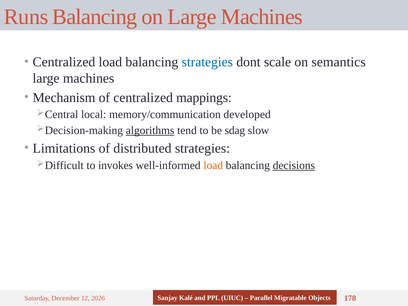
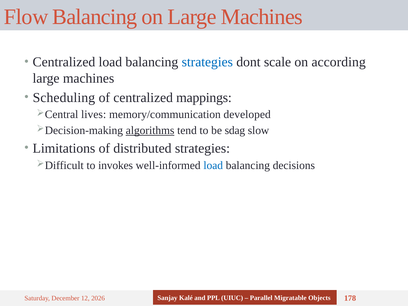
Runs: Runs -> Flow
semantics: semantics -> according
Mechanism: Mechanism -> Scheduling
local: local -> lives
load at (213, 165) colour: orange -> blue
decisions underline: present -> none
